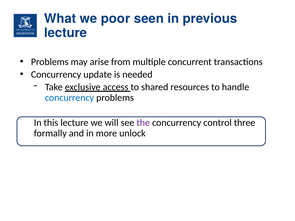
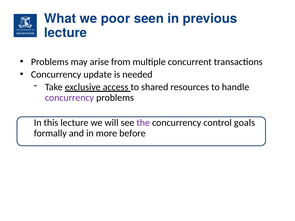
concurrency at (69, 98) colour: blue -> purple
three: three -> goals
unlock: unlock -> before
